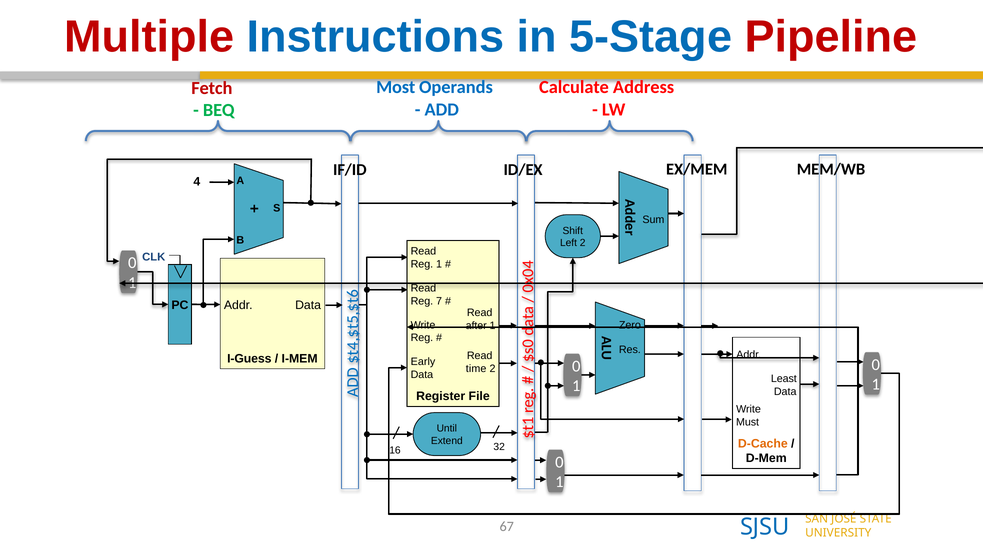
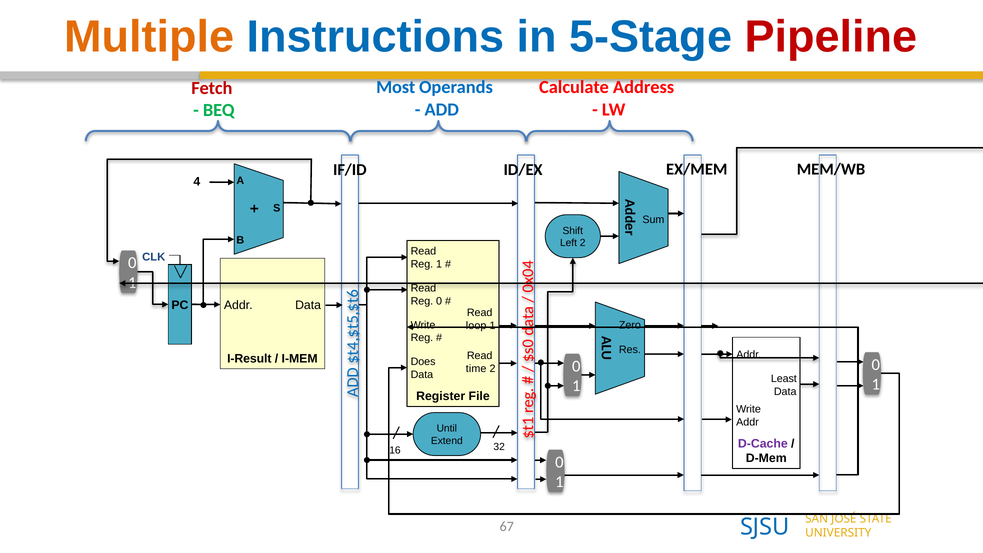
Multiple colour: red -> orange
Reg 7: 7 -> 0
after: after -> loop
I-Guess: I-Guess -> I-Result
Early: Early -> Does
Must at (748, 422): Must -> Addr
D-Cache colour: orange -> purple
